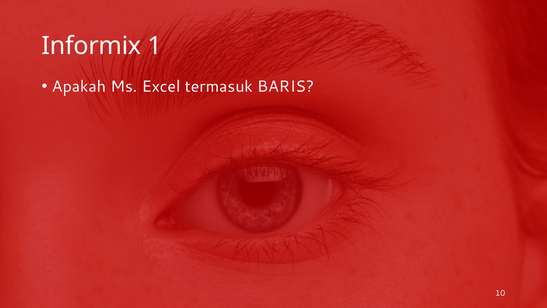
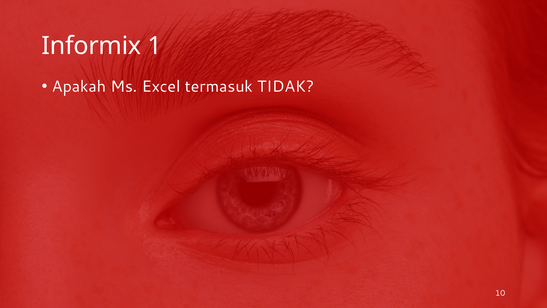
BARIS: BARIS -> TIDAK
